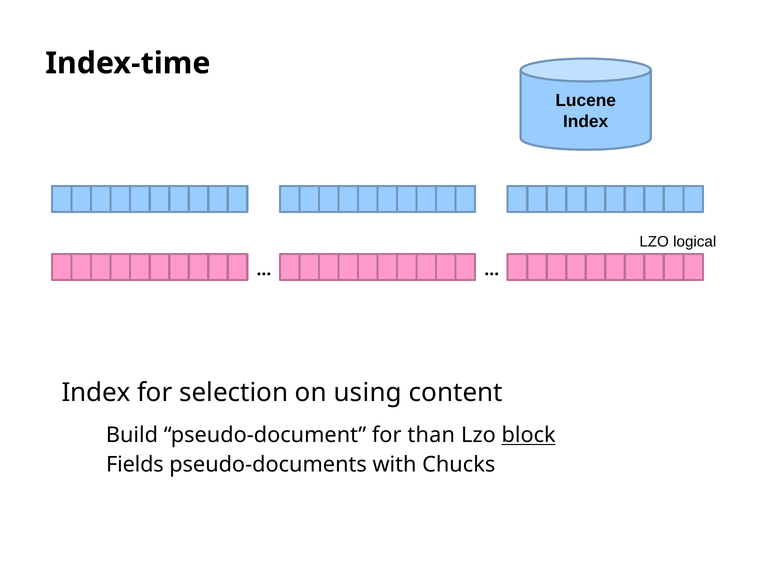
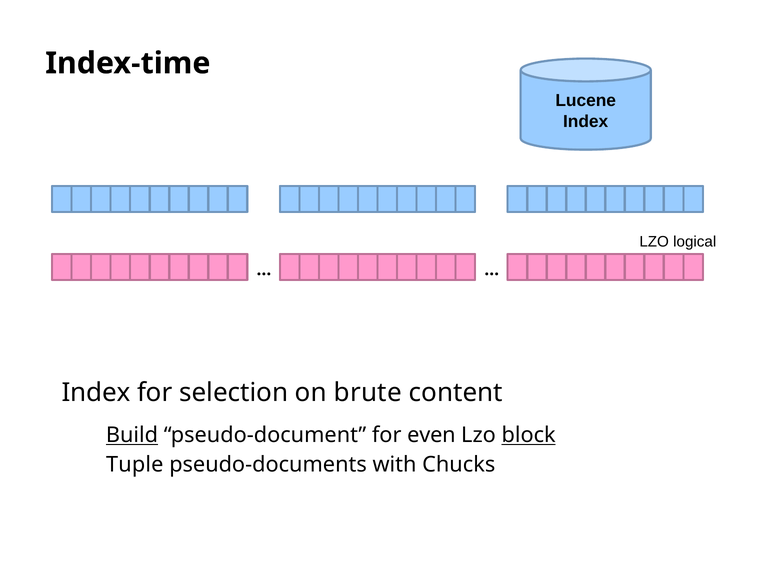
using: using -> brute
Build underline: none -> present
than: than -> even
Fields: Fields -> Tuple
